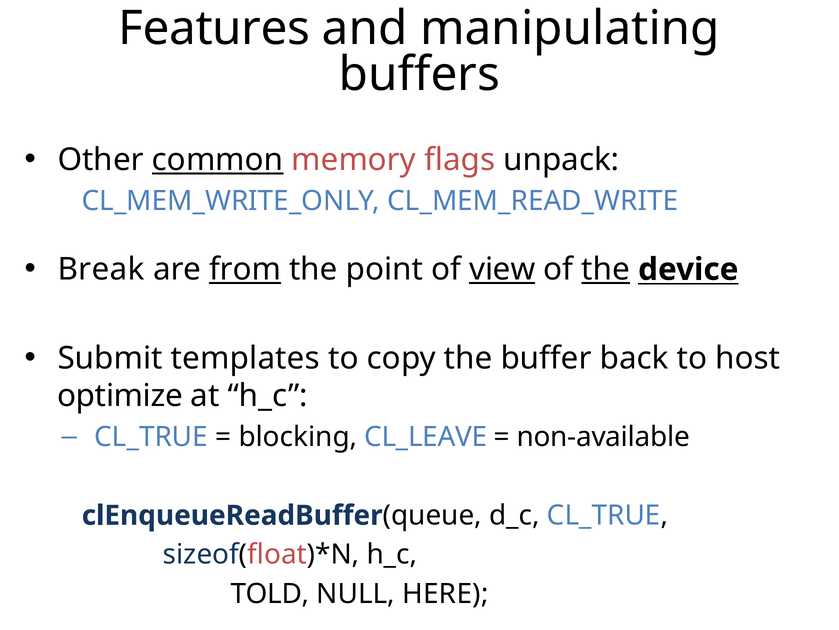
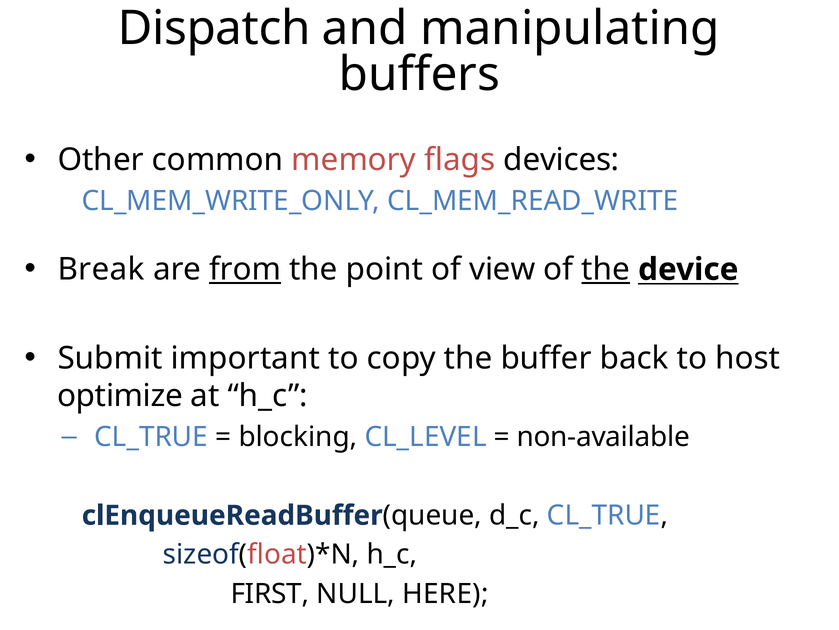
Features: Features -> Dispatch
common underline: present -> none
unpack: unpack -> devices
view underline: present -> none
templates: templates -> important
CL_LEAVE: CL_LEAVE -> CL_LEVEL
TOLD: TOLD -> FIRST
